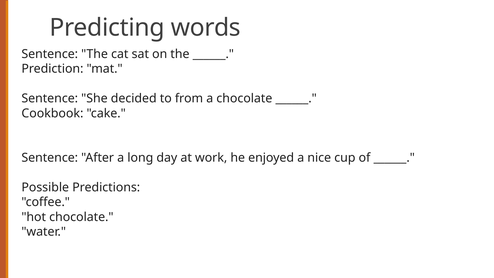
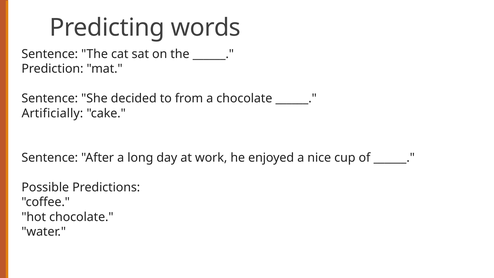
Cookbook: Cookbook -> Artificially
